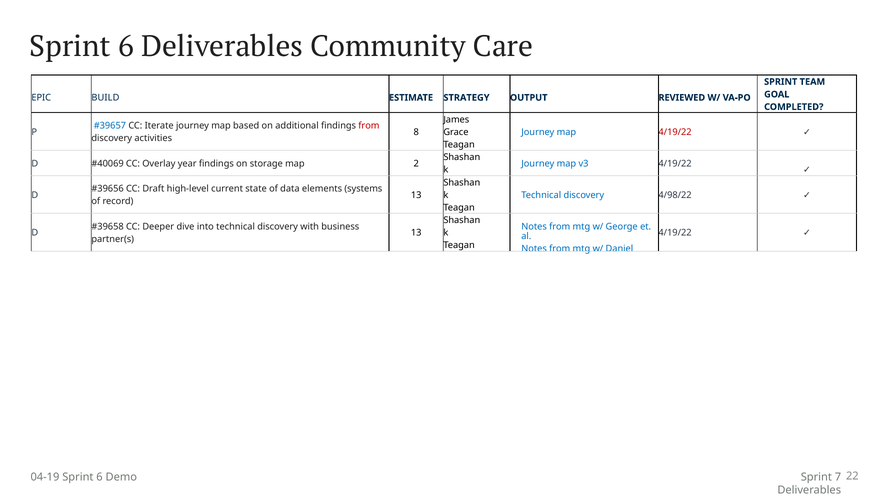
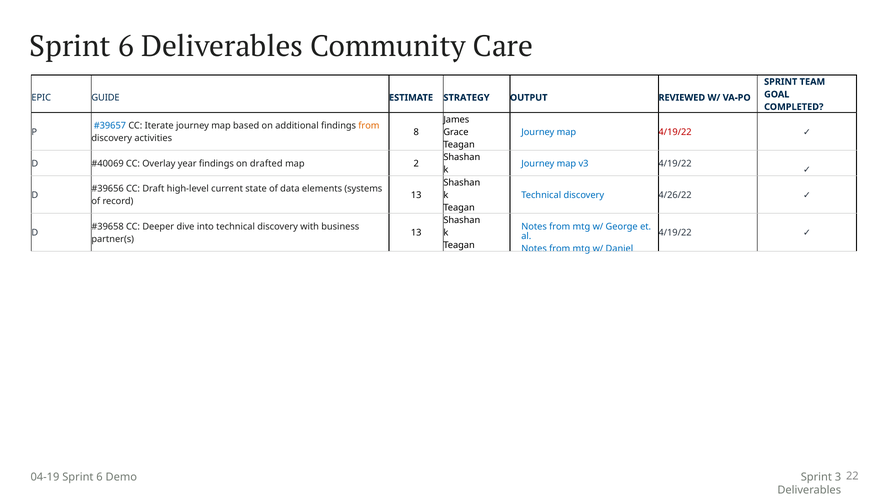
BUILD: BUILD -> GUIDE
from at (369, 126) colour: red -> orange
storage: storage -> drafted
4/98/22: 4/98/22 -> 4/26/22
7: 7 -> 3
